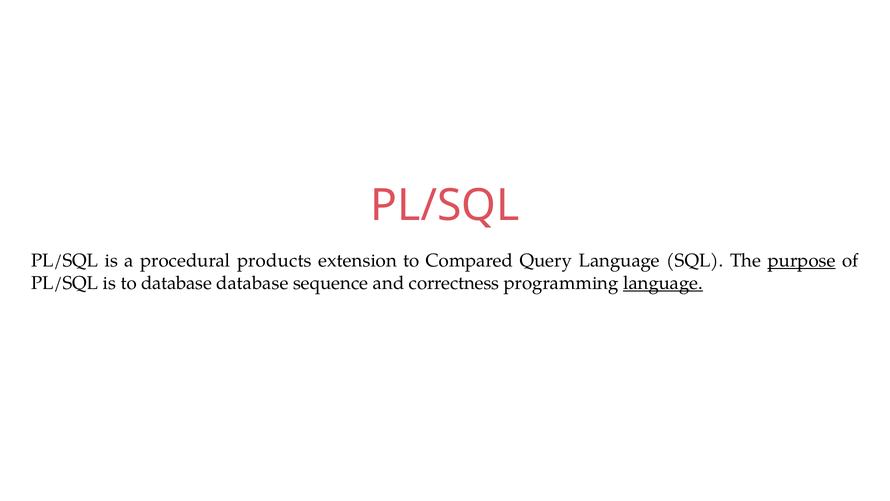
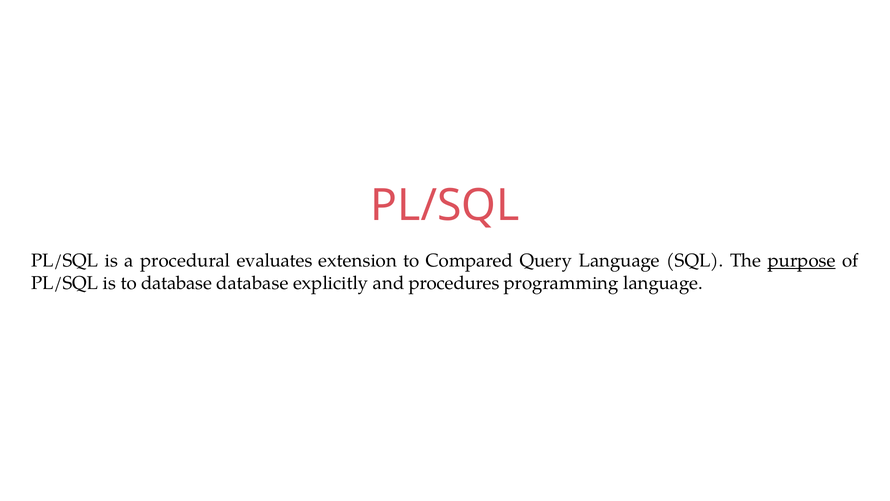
products: products -> evaluates
sequence: sequence -> explicitly
correctness: correctness -> procedures
language at (663, 283) underline: present -> none
